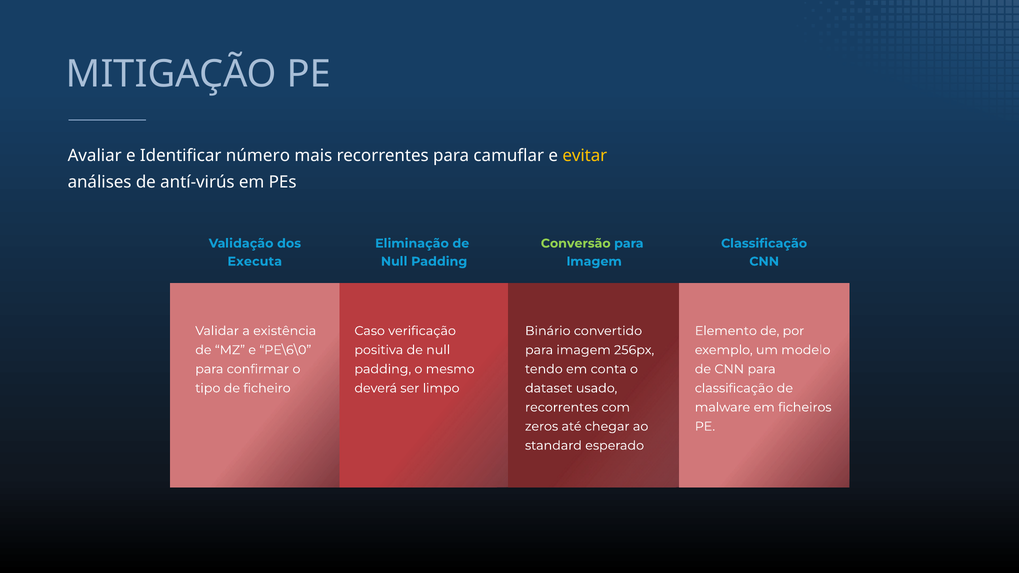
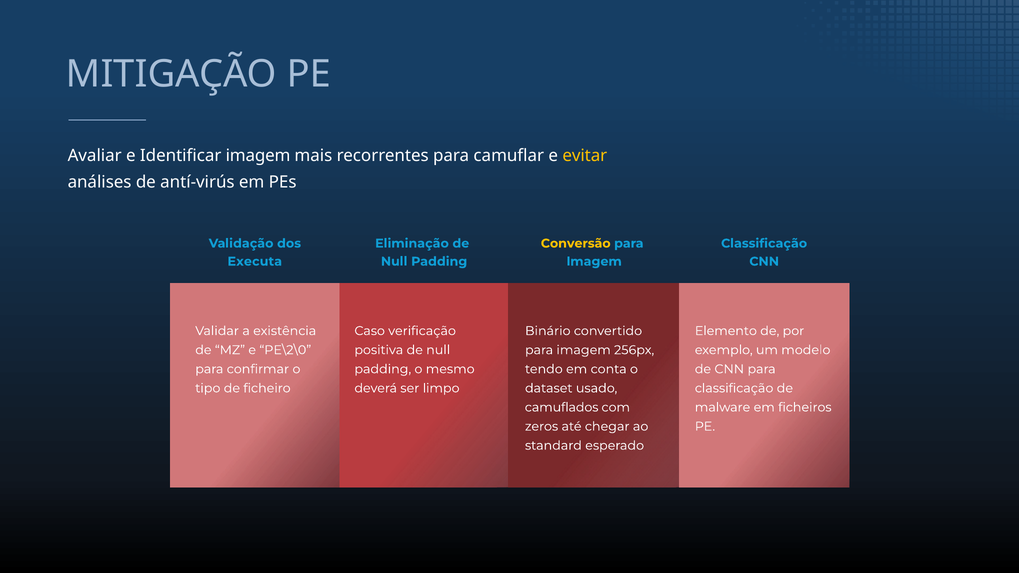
Identificar número: número -> imagem
Conversão colour: light green -> yellow
PE\6\0: PE\6\0 -> PE\2\0
recorrentes at (562, 407): recorrentes -> camuflados
